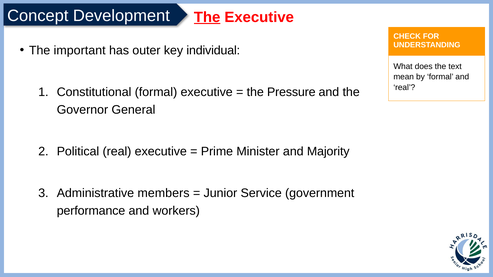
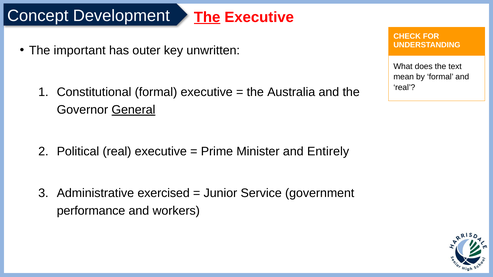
individual: individual -> unwritten
Pressure: Pressure -> Australia
General underline: none -> present
Majority: Majority -> Entirely
members: members -> exercised
